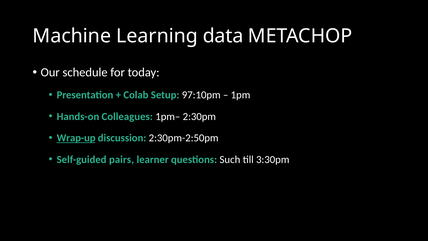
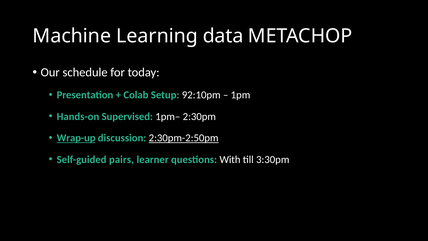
97:10pm: 97:10pm -> 92:10pm
Colleagues: Colleagues -> Supervised
2:30pm-2:50pm underline: none -> present
Such: Such -> With
